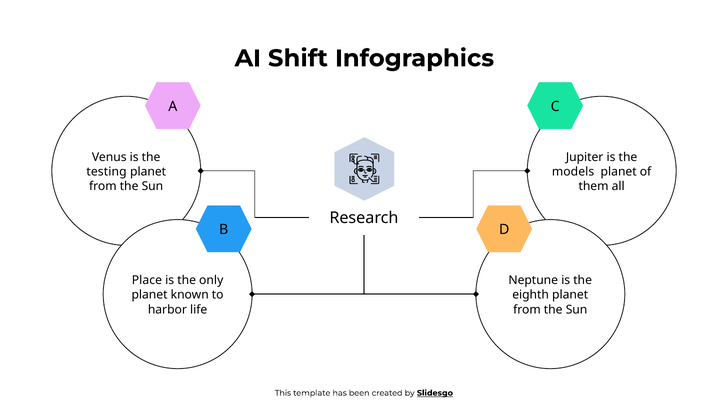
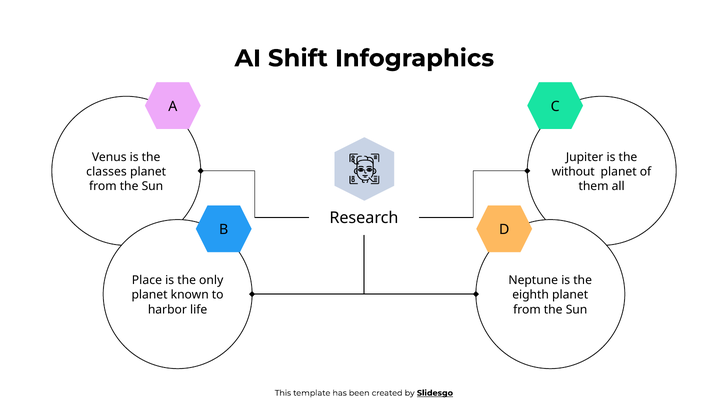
testing: testing -> classes
models: models -> without
